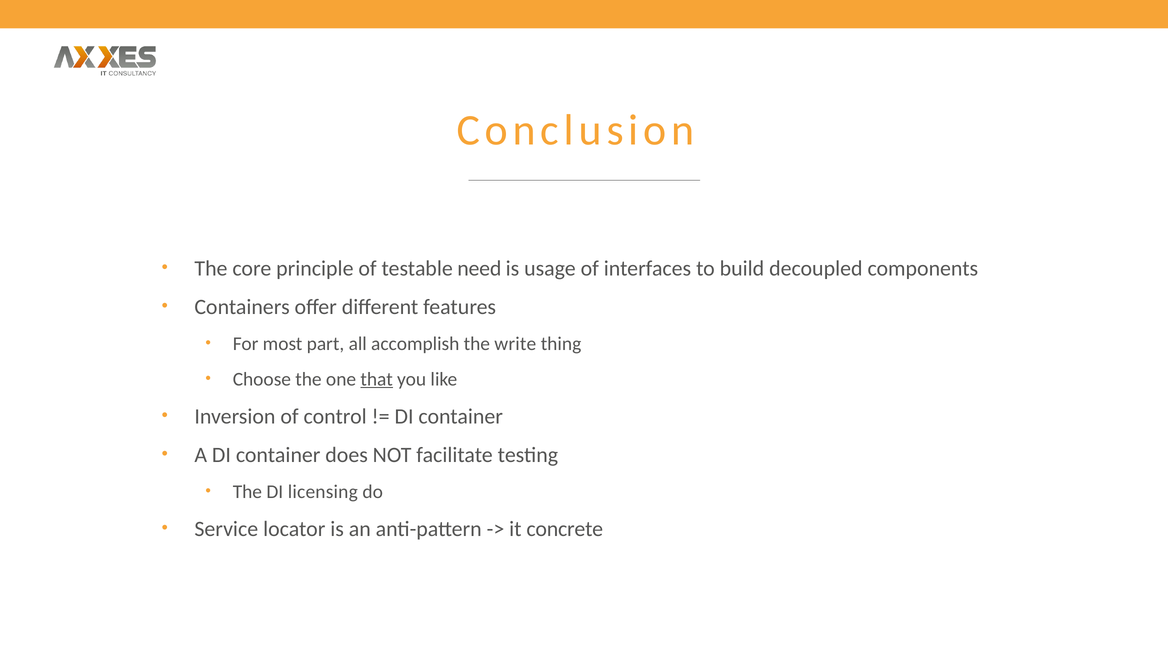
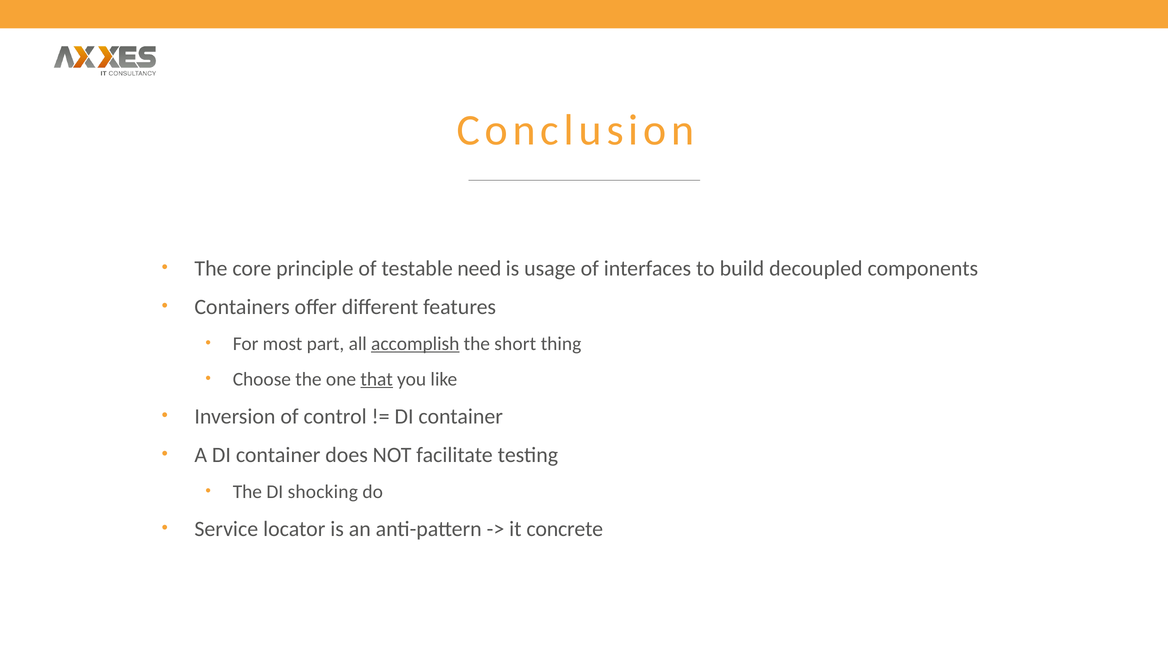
accomplish underline: none -> present
write: write -> short
licensing: licensing -> shocking
